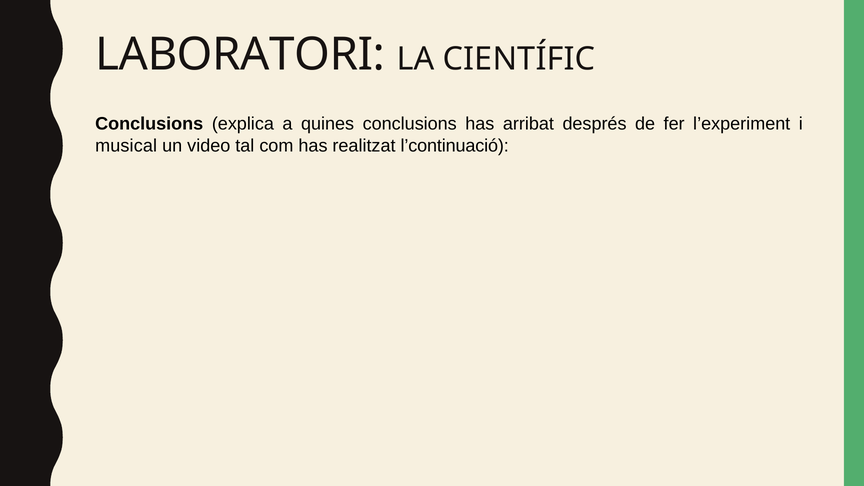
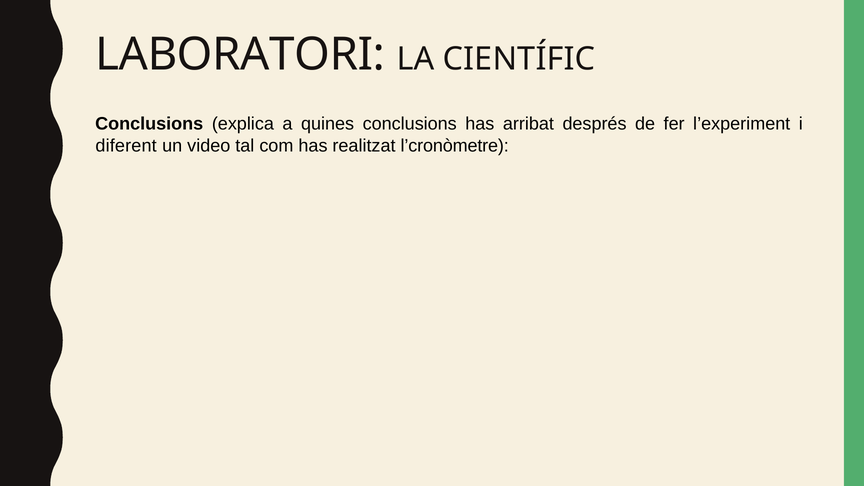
musical: musical -> diferent
l’continuació: l’continuació -> l’cronòmetre
